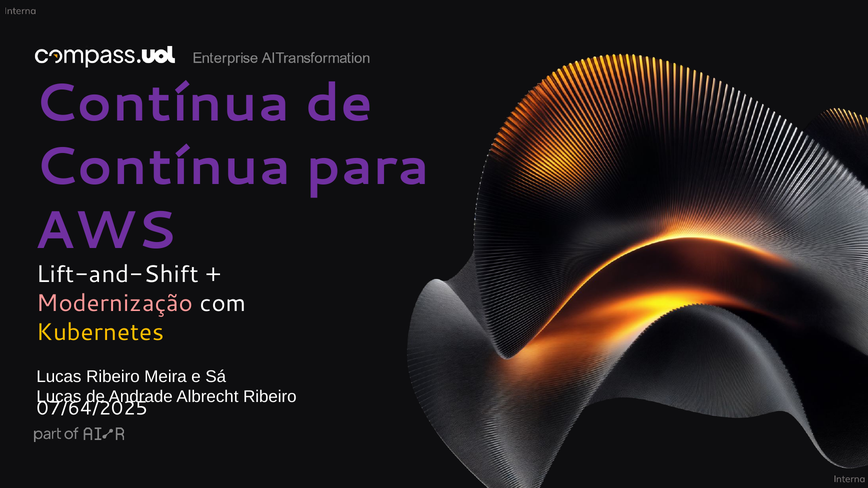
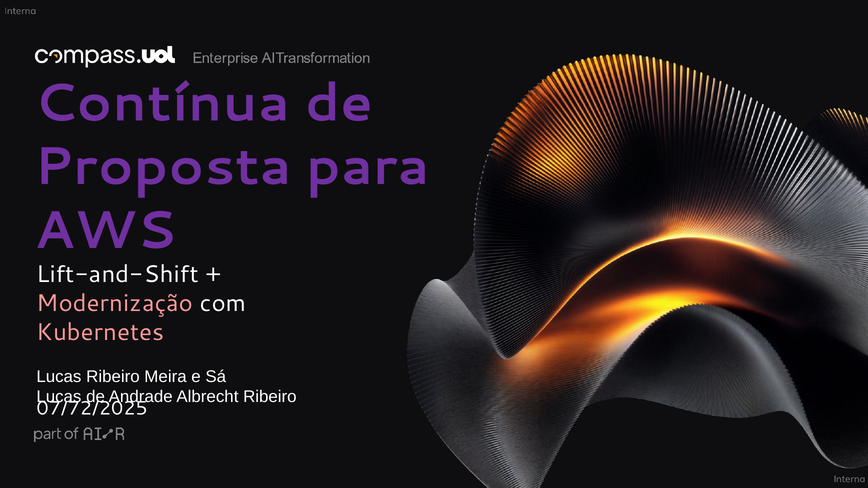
Contínua at (163, 167): Contínua -> Proposta
Kubernetes colour: yellow -> pink
07/64/2025: 07/64/2025 -> 07/72/2025
